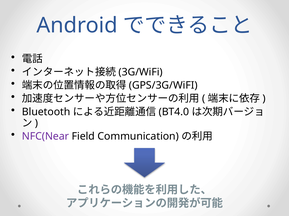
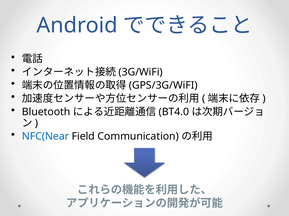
NFC(Near colour: purple -> blue
